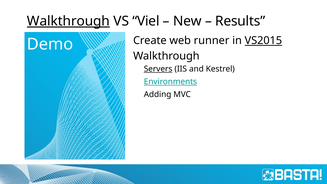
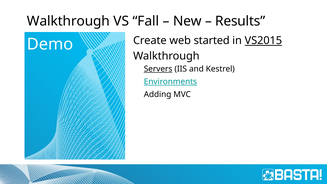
Walkthrough at (68, 21) underline: present -> none
Viel: Viel -> Fall
runner: runner -> started
